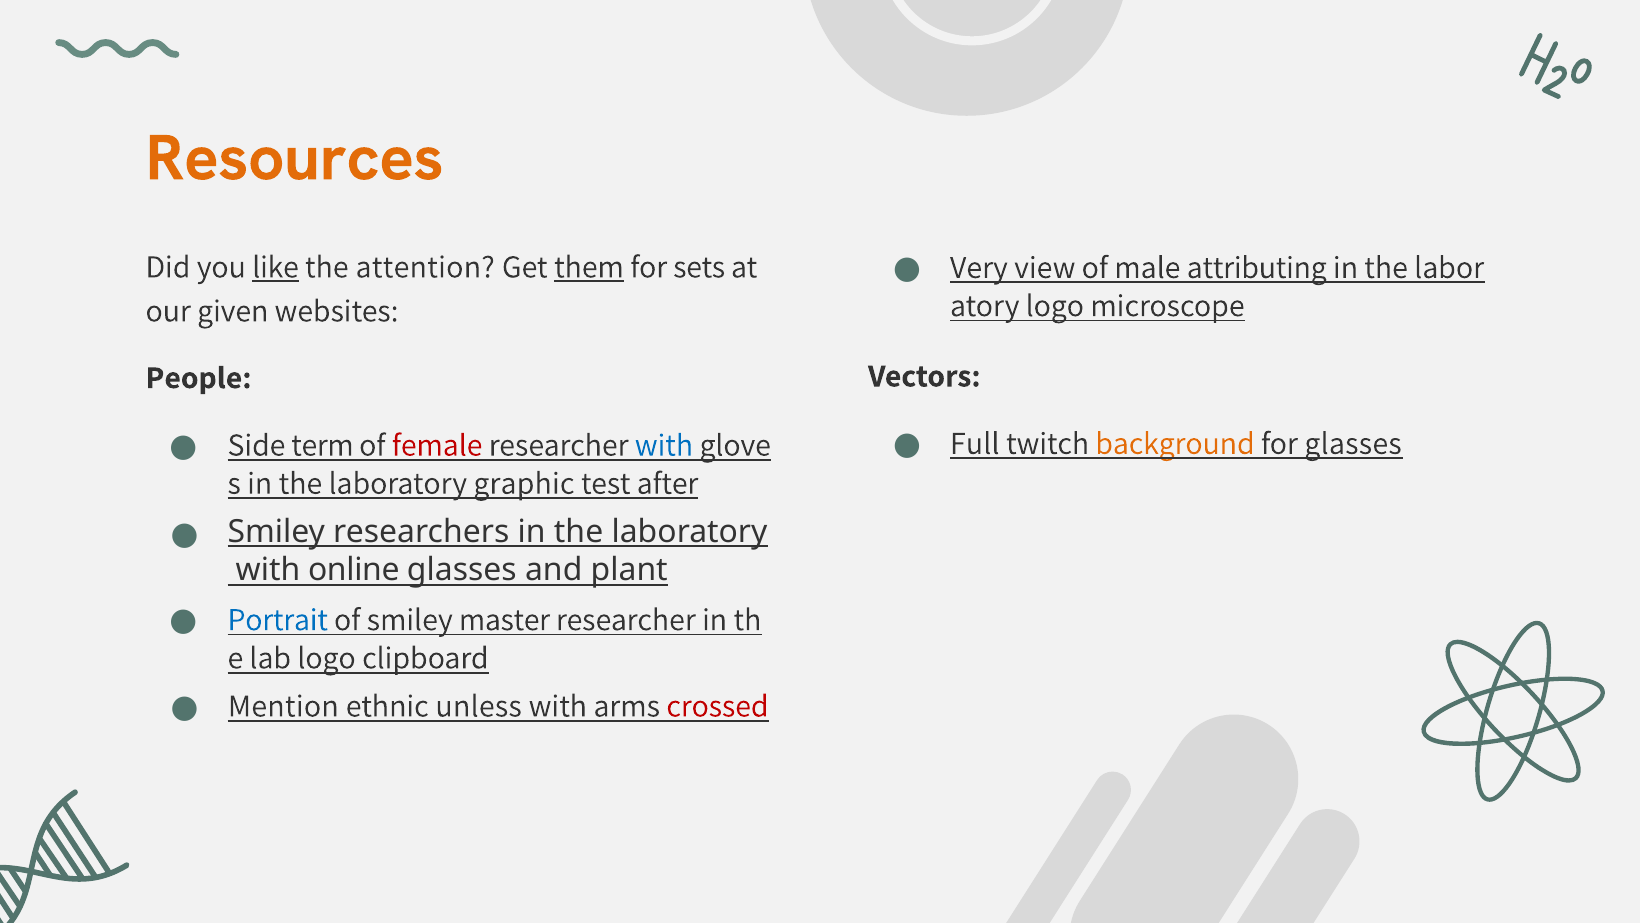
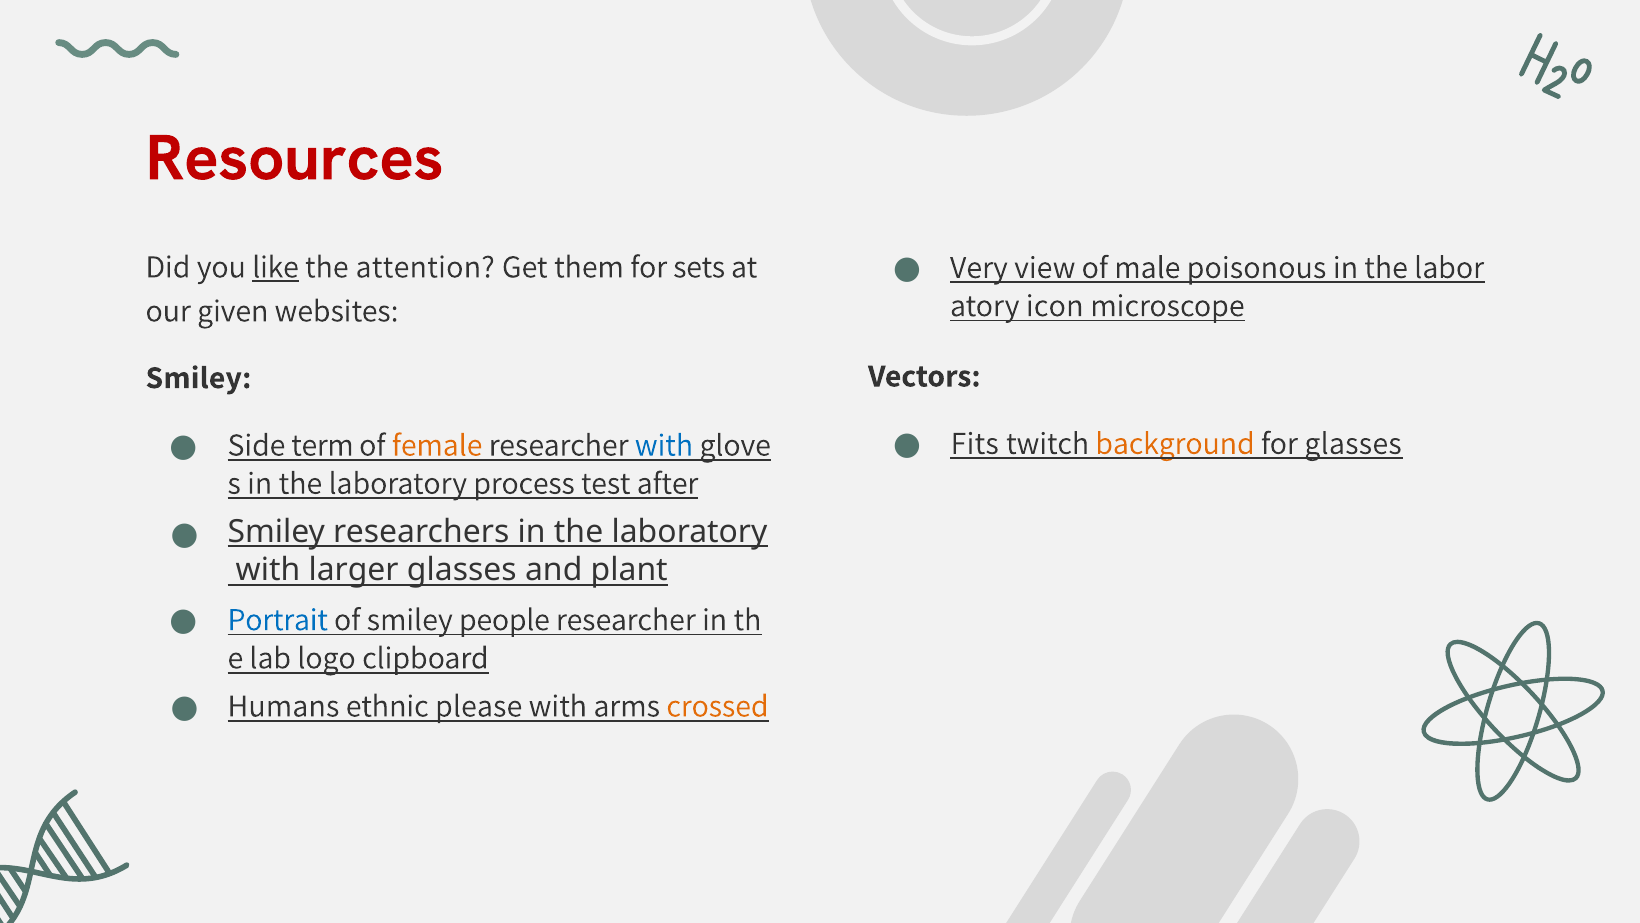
Resources colour: orange -> red
them underline: present -> none
attributing: attributing -> poisonous
logo at (1055, 305): logo -> icon
People at (199, 377): People -> Smiley
Full: Full -> Fits
female colour: red -> orange
graphic: graphic -> process
online: online -> larger
master: master -> people
Mention: Mention -> Humans
unless: unless -> please
crossed colour: red -> orange
